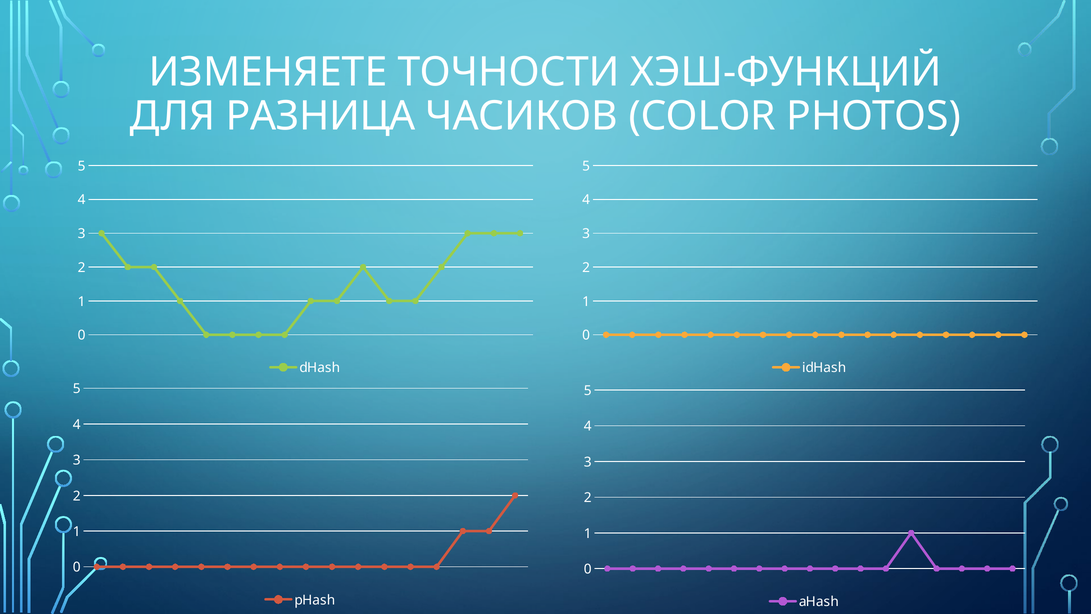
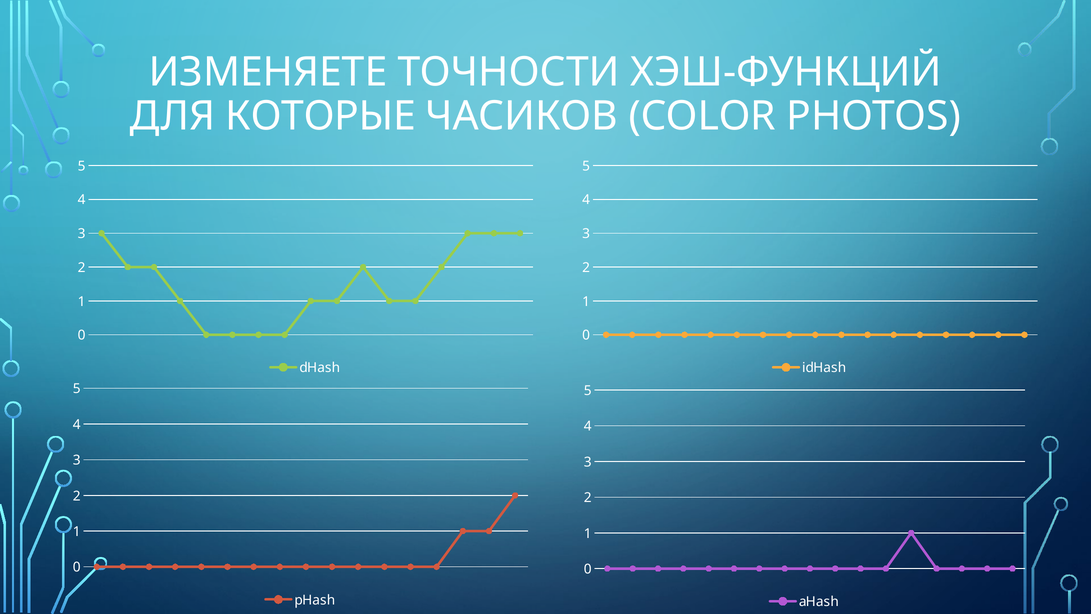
РАЗНИЦА: РАЗНИЦА -> КОТОРЫЕ
